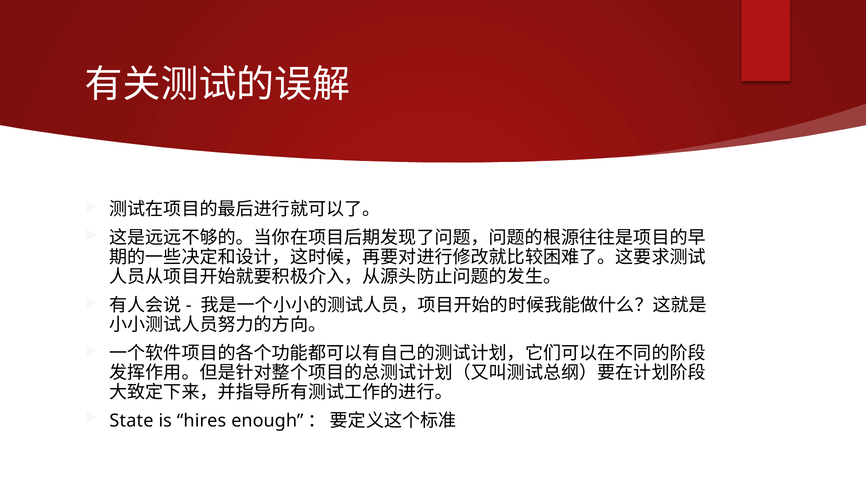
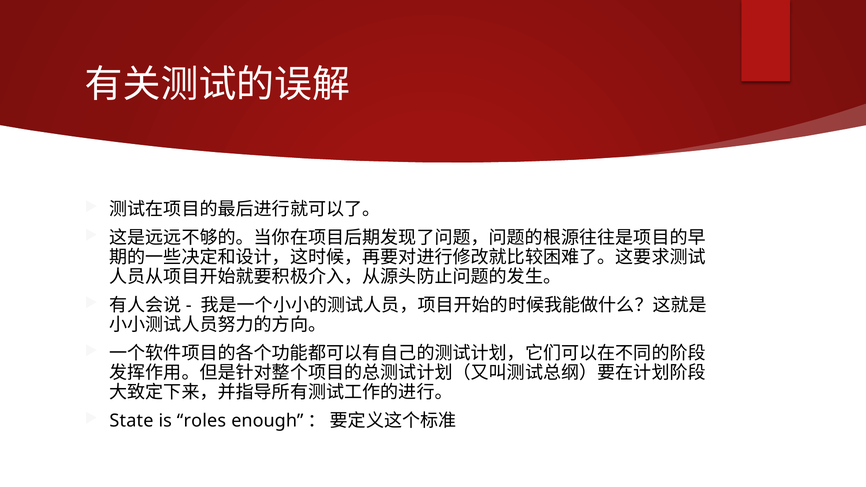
hires: hires -> roles
